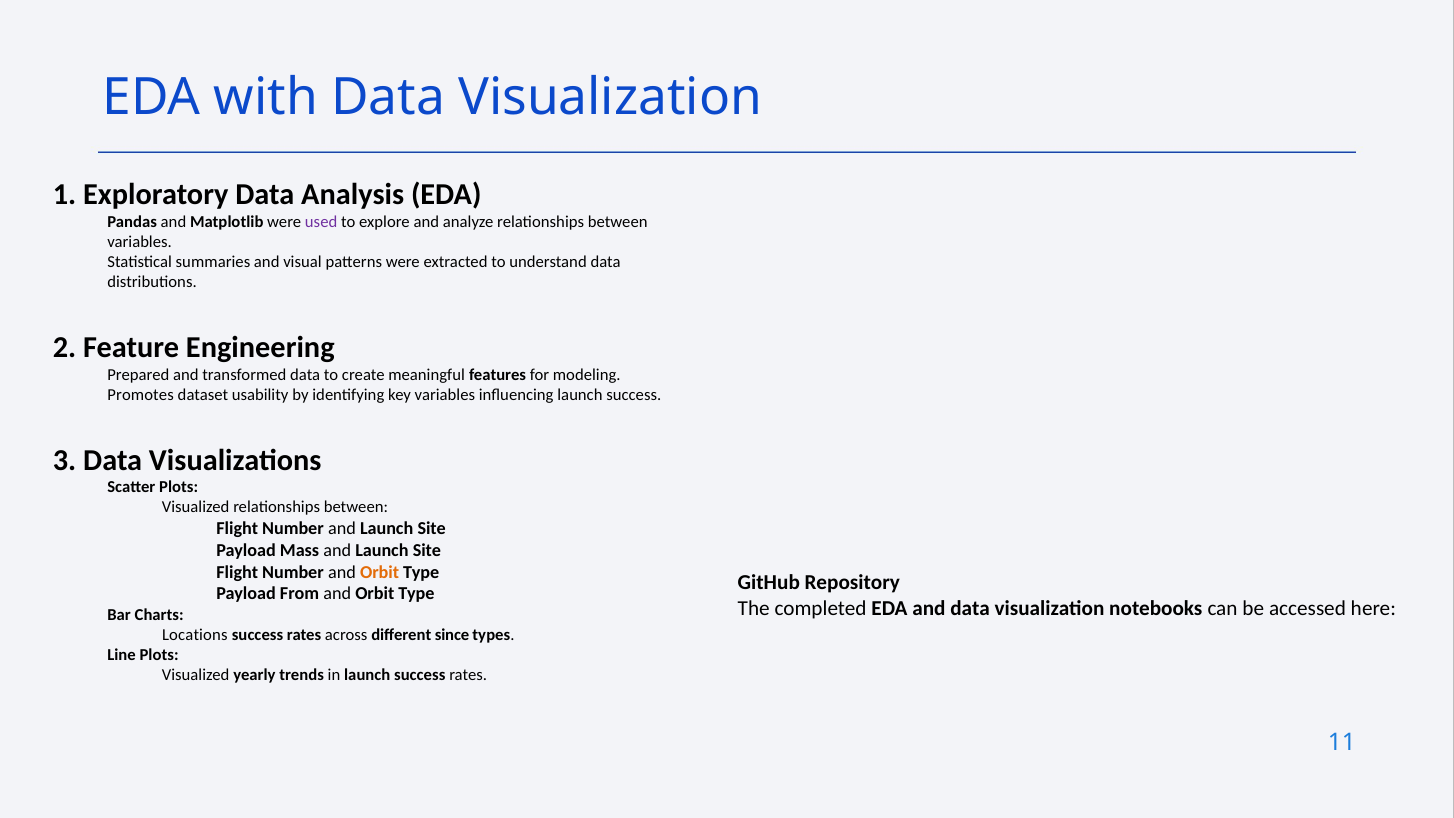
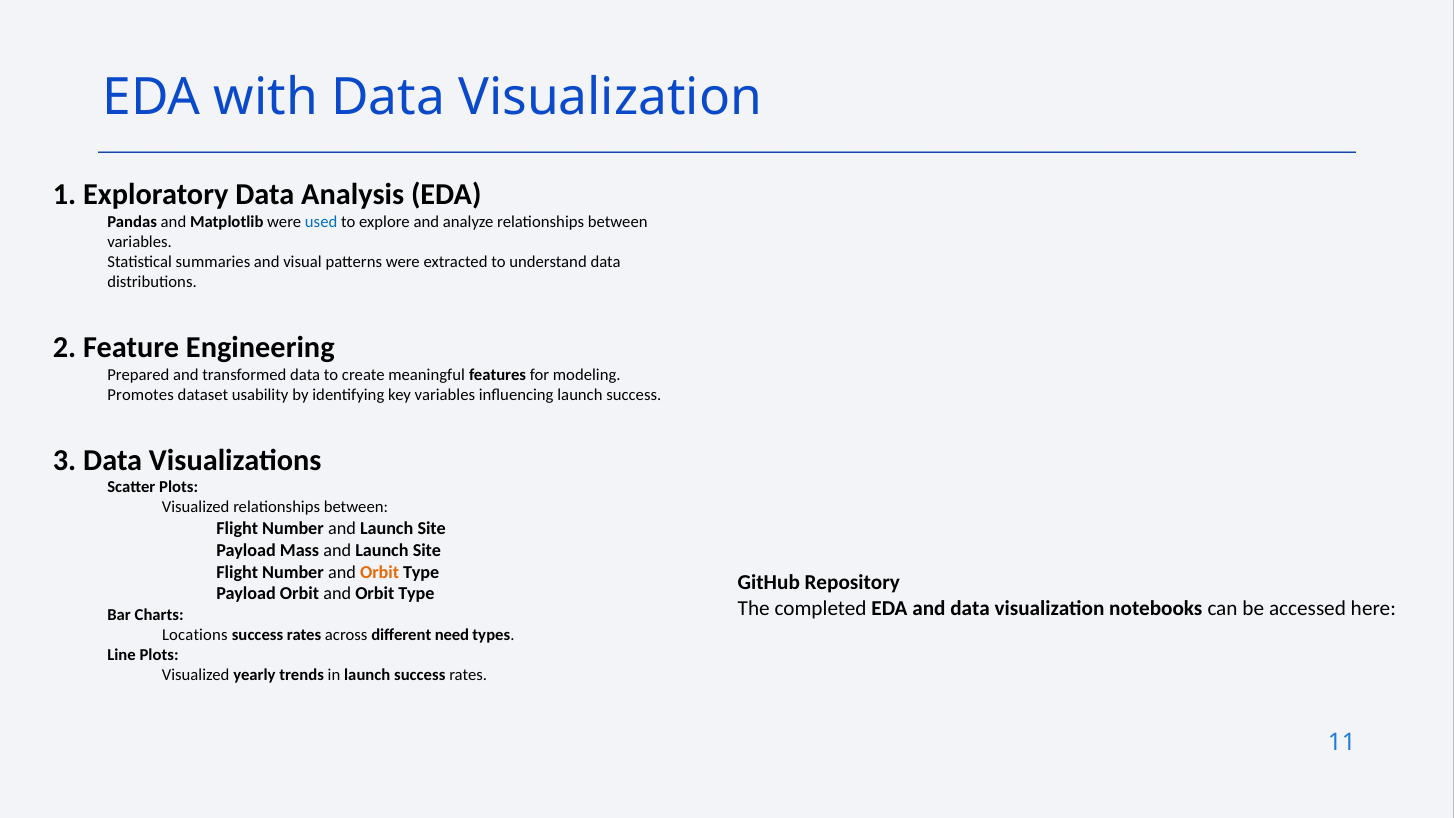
used colour: purple -> blue
Payload From: From -> Orbit
since: since -> need
